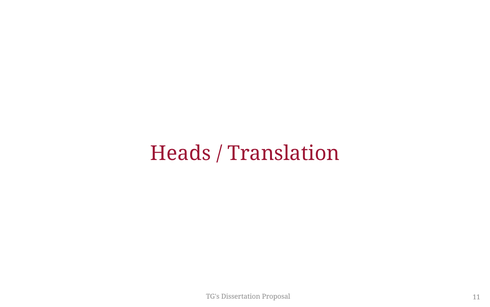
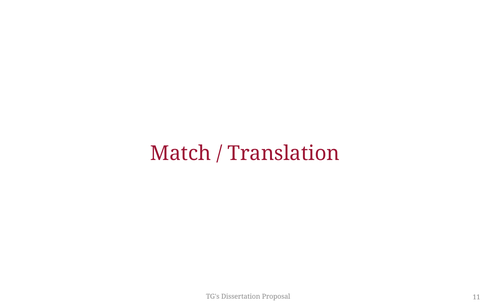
Heads: Heads -> Match
